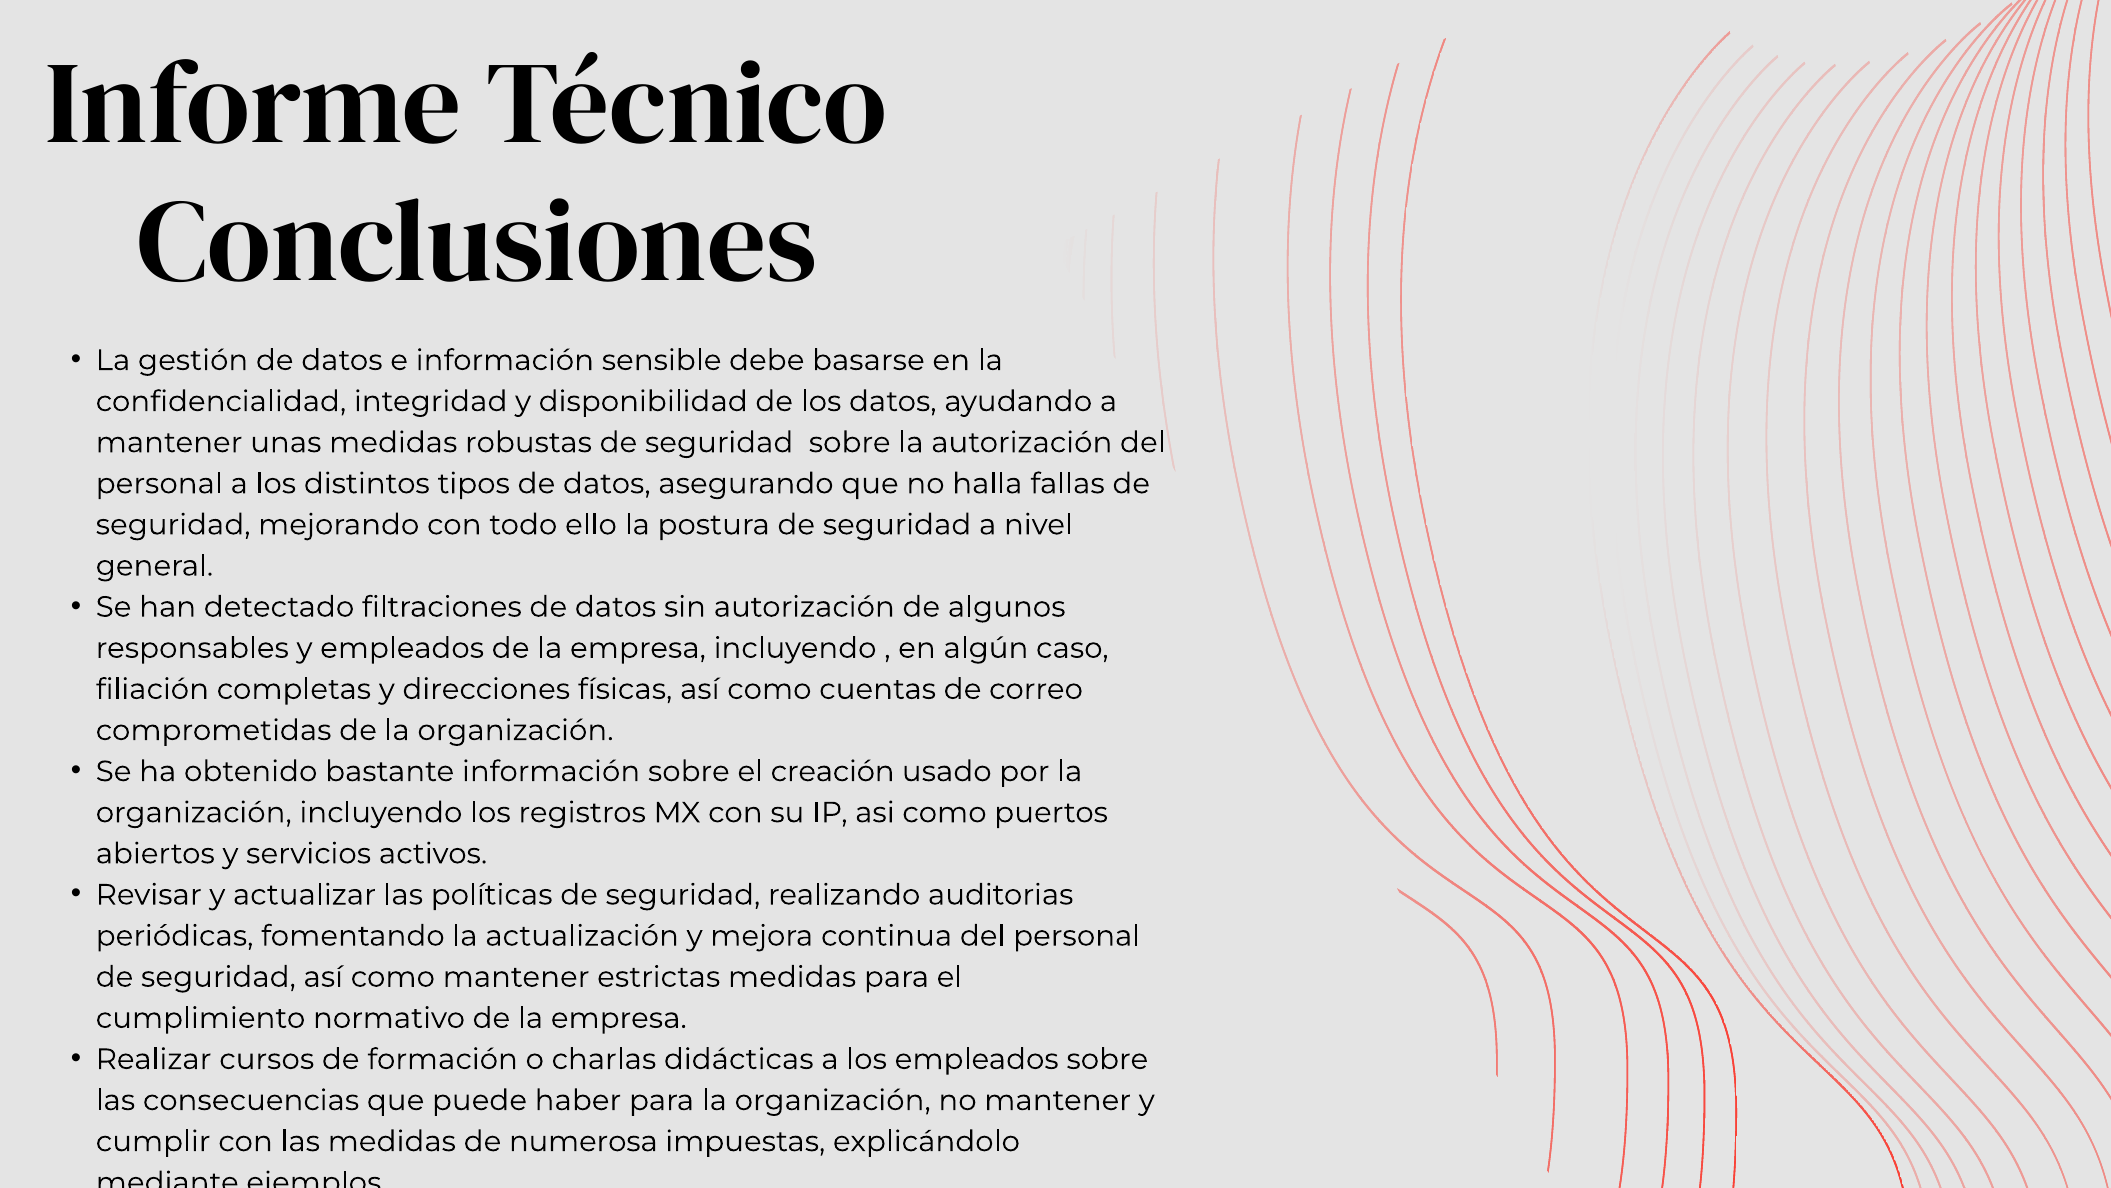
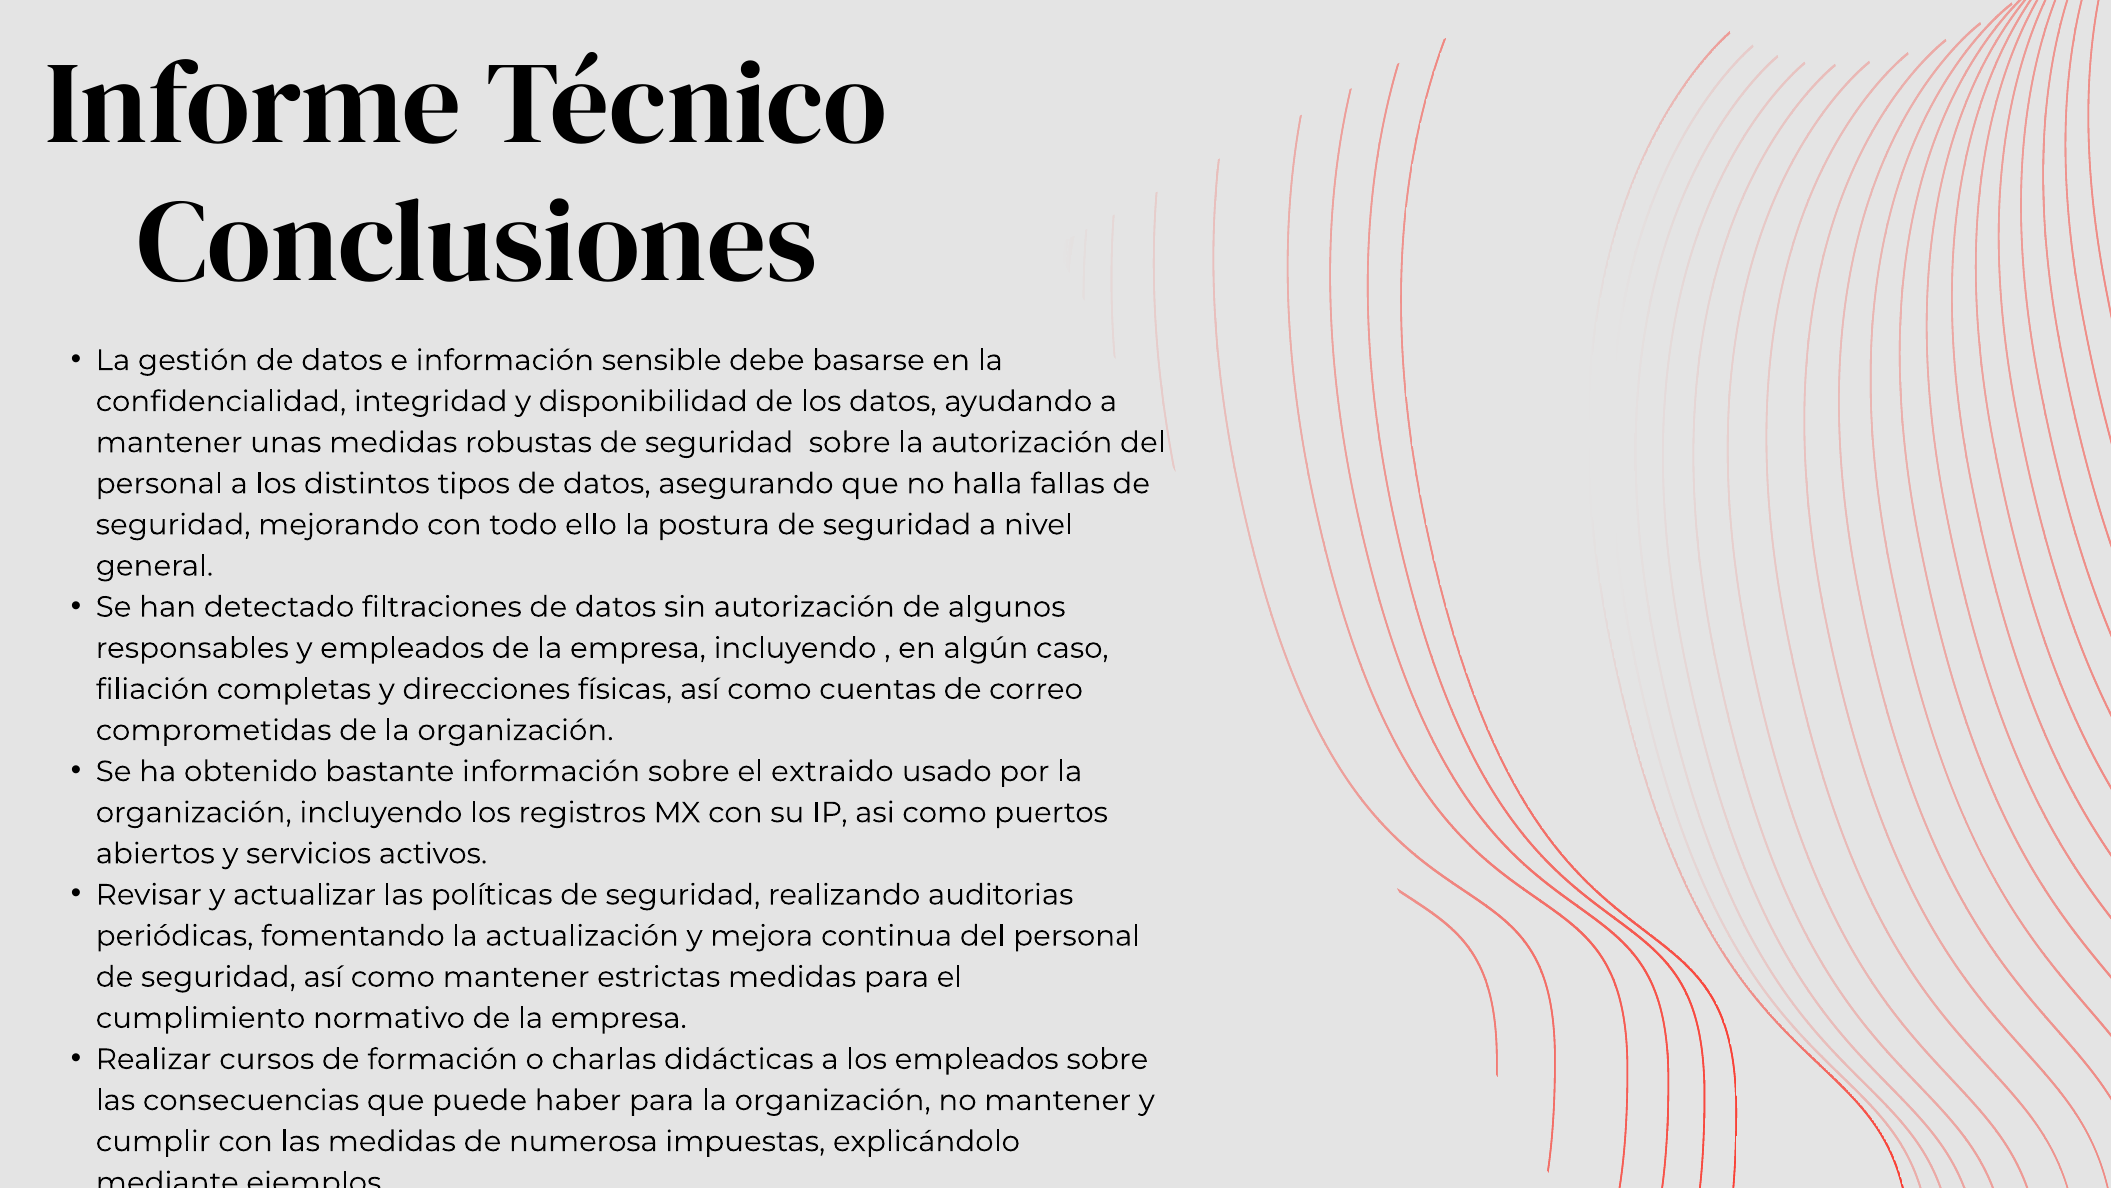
creación: creación -> extraido
